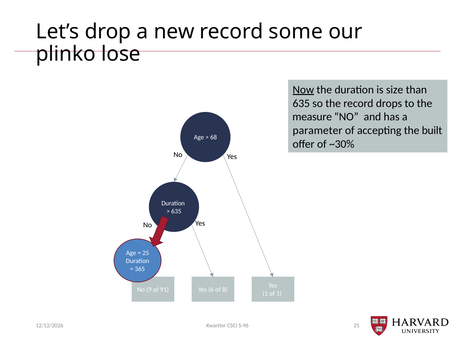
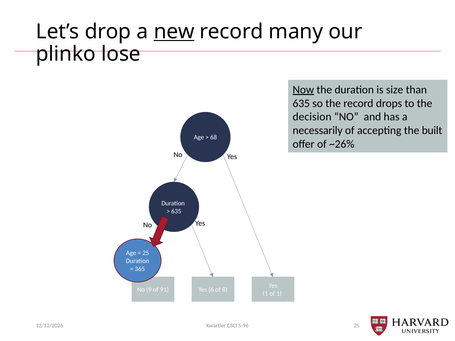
new underline: none -> present
some: some -> many
measure: measure -> decision
parameter: parameter -> necessarily
~30%: ~30% -> ~26%
